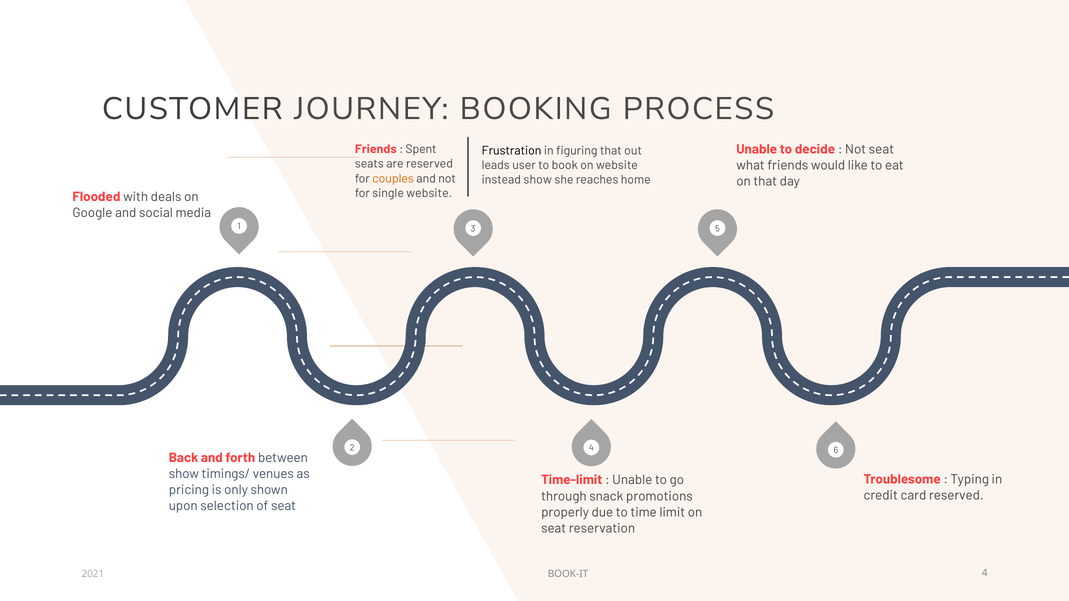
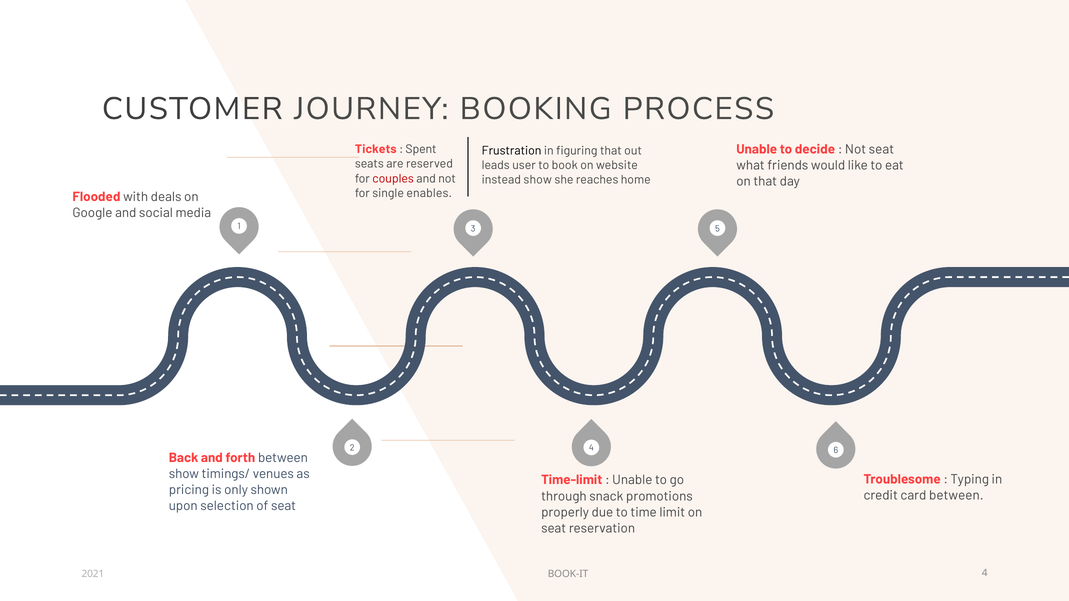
Friends at (376, 149): Friends -> Tickets
couples colour: orange -> red
single website: website -> enables
card reserved: reserved -> between
